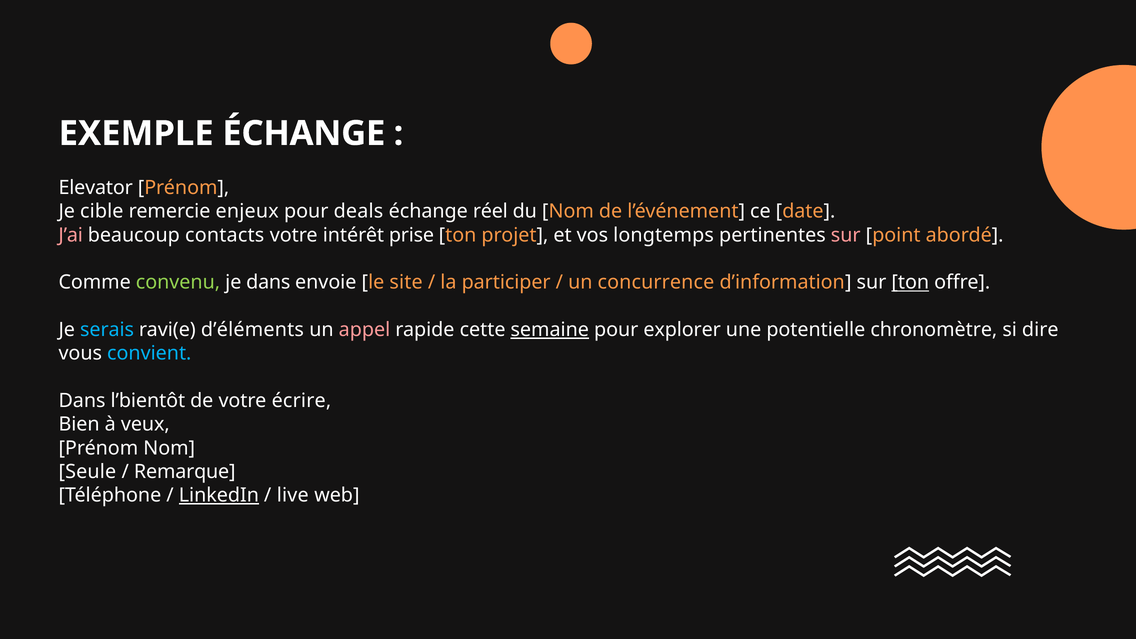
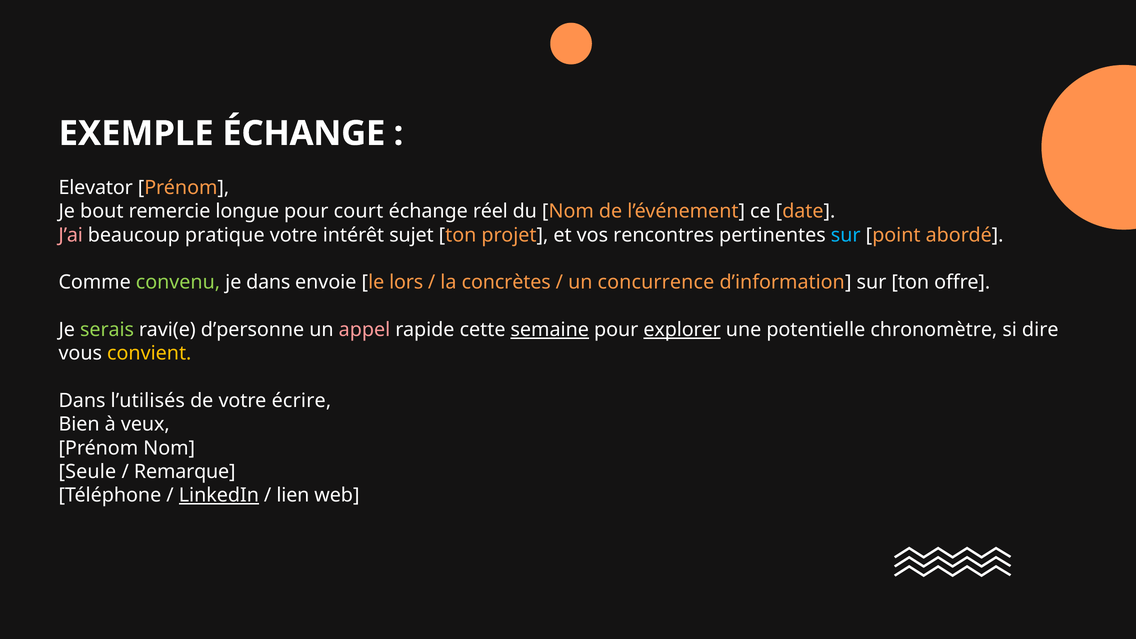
cible: cible -> bout
enjeux: enjeux -> longue
deals: deals -> court
contacts: contacts -> pratique
prise: prise -> sujet
longtemps: longtemps -> rencontres
sur at (846, 235) colour: pink -> light blue
site: site -> lors
participer: participer -> concrètes
ton at (910, 282) underline: present -> none
serais colour: light blue -> light green
d’éléments: d’éléments -> d’personne
explorer underline: none -> present
convient colour: light blue -> yellow
l’bientôt: l’bientôt -> l’utilisés
live: live -> lien
